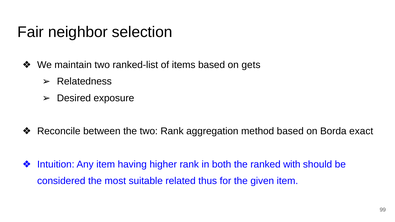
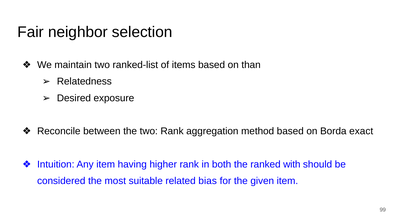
gets: gets -> than
thus: thus -> bias
